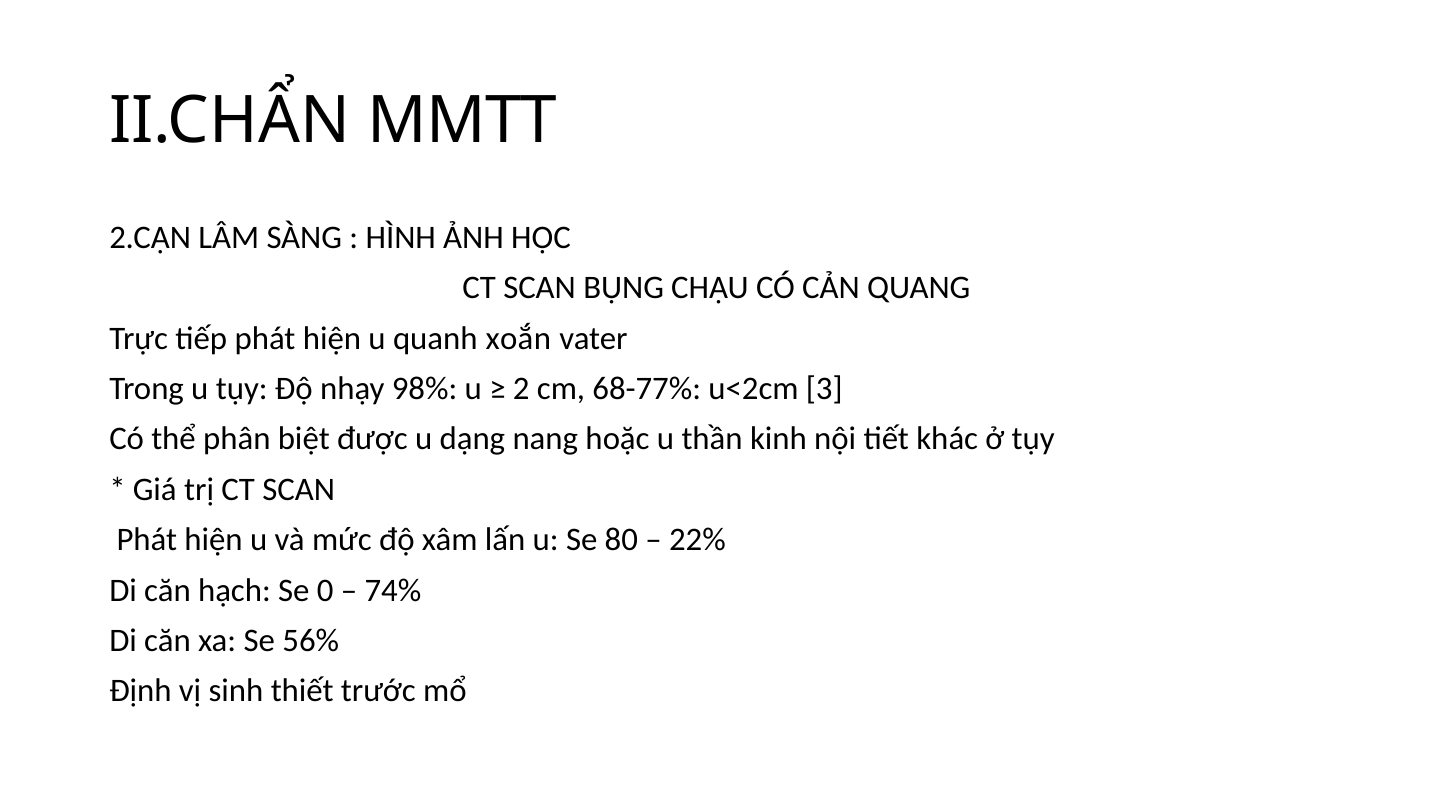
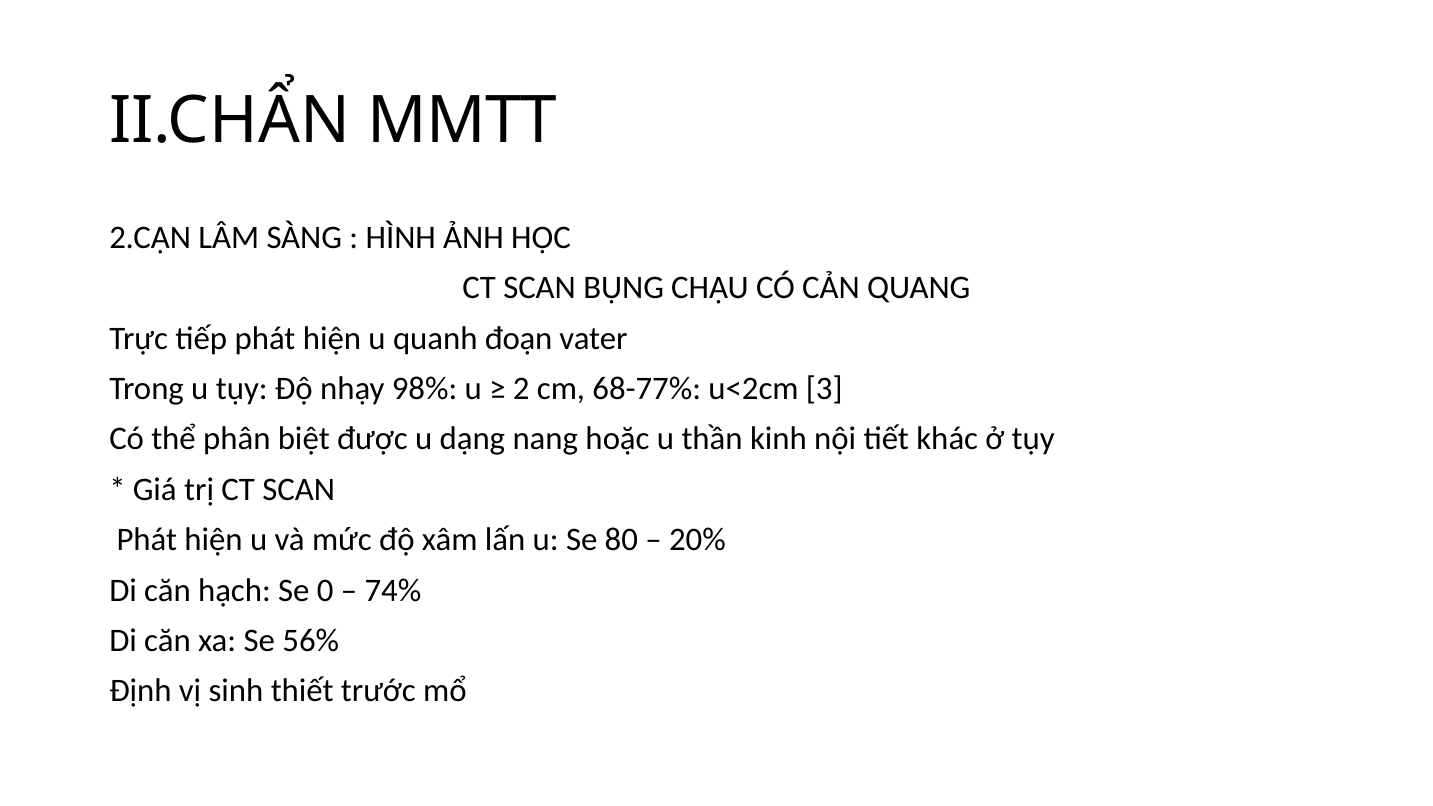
xoắn: xoắn -> đoạn
22%: 22% -> 20%
